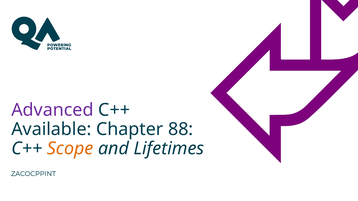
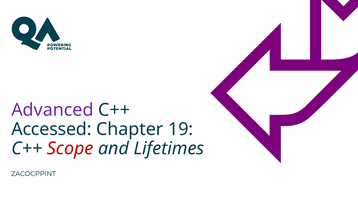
Available: Available -> Accessed
88: 88 -> 19
Scope colour: orange -> red
